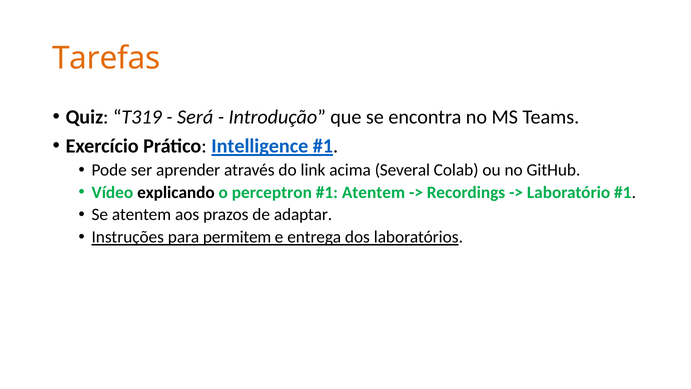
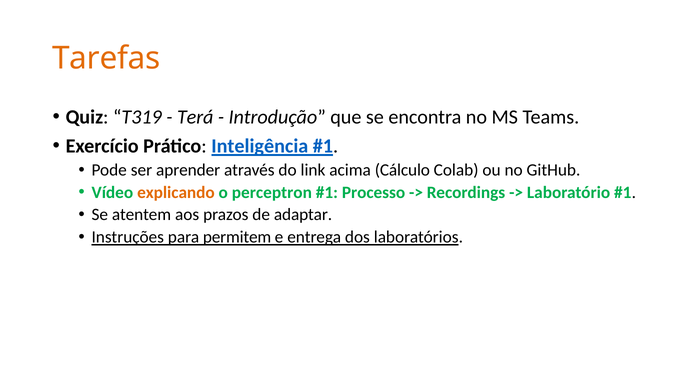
Será: Será -> Terá
Intelligence: Intelligence -> Inteligência
Several: Several -> Cálculo
explicando colour: black -> orange
Atentem at (374, 192): Atentem -> Processo
